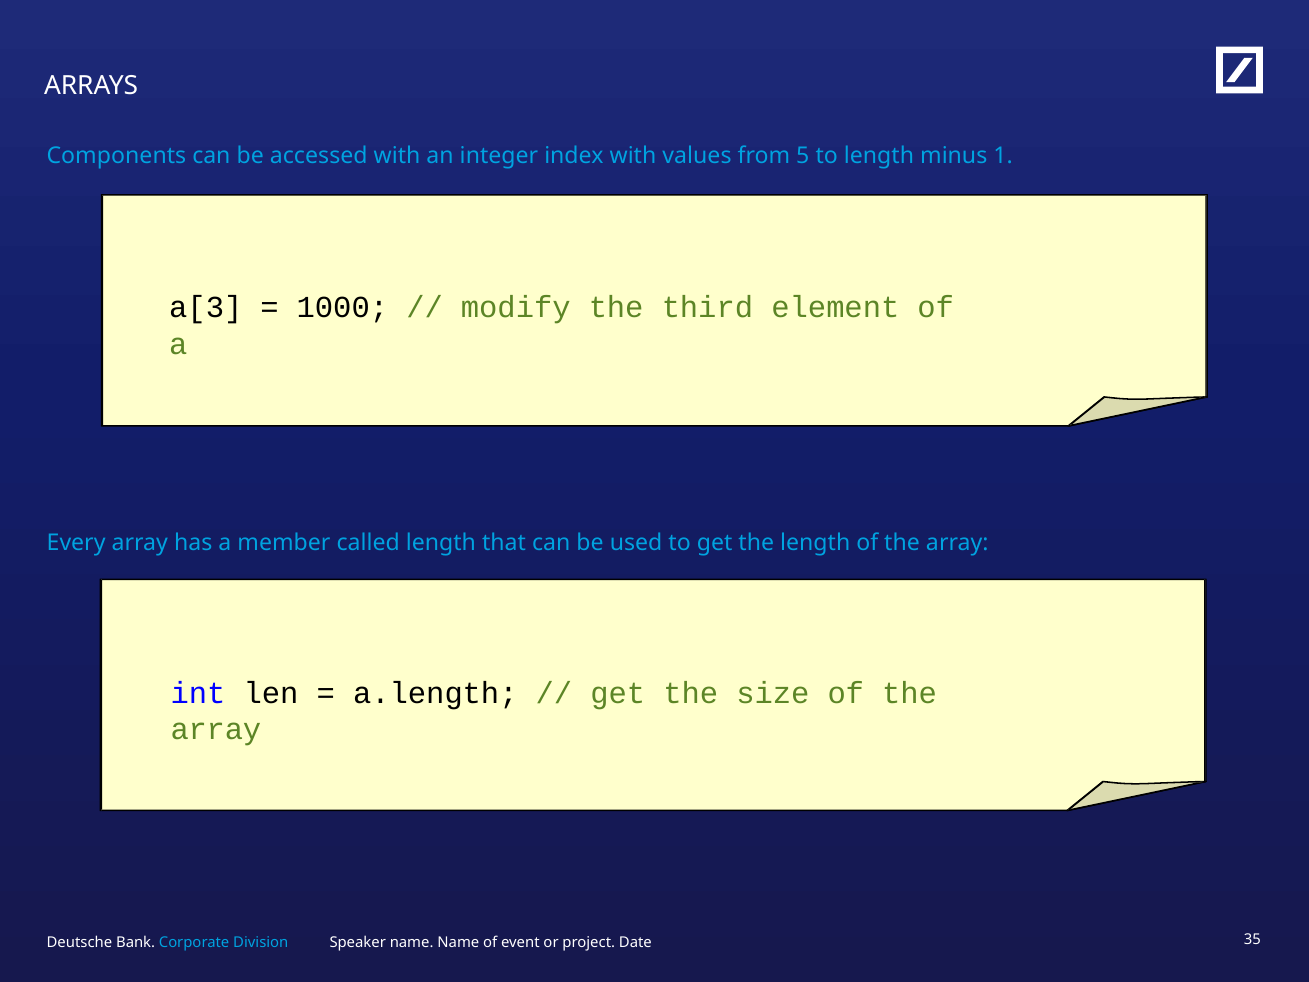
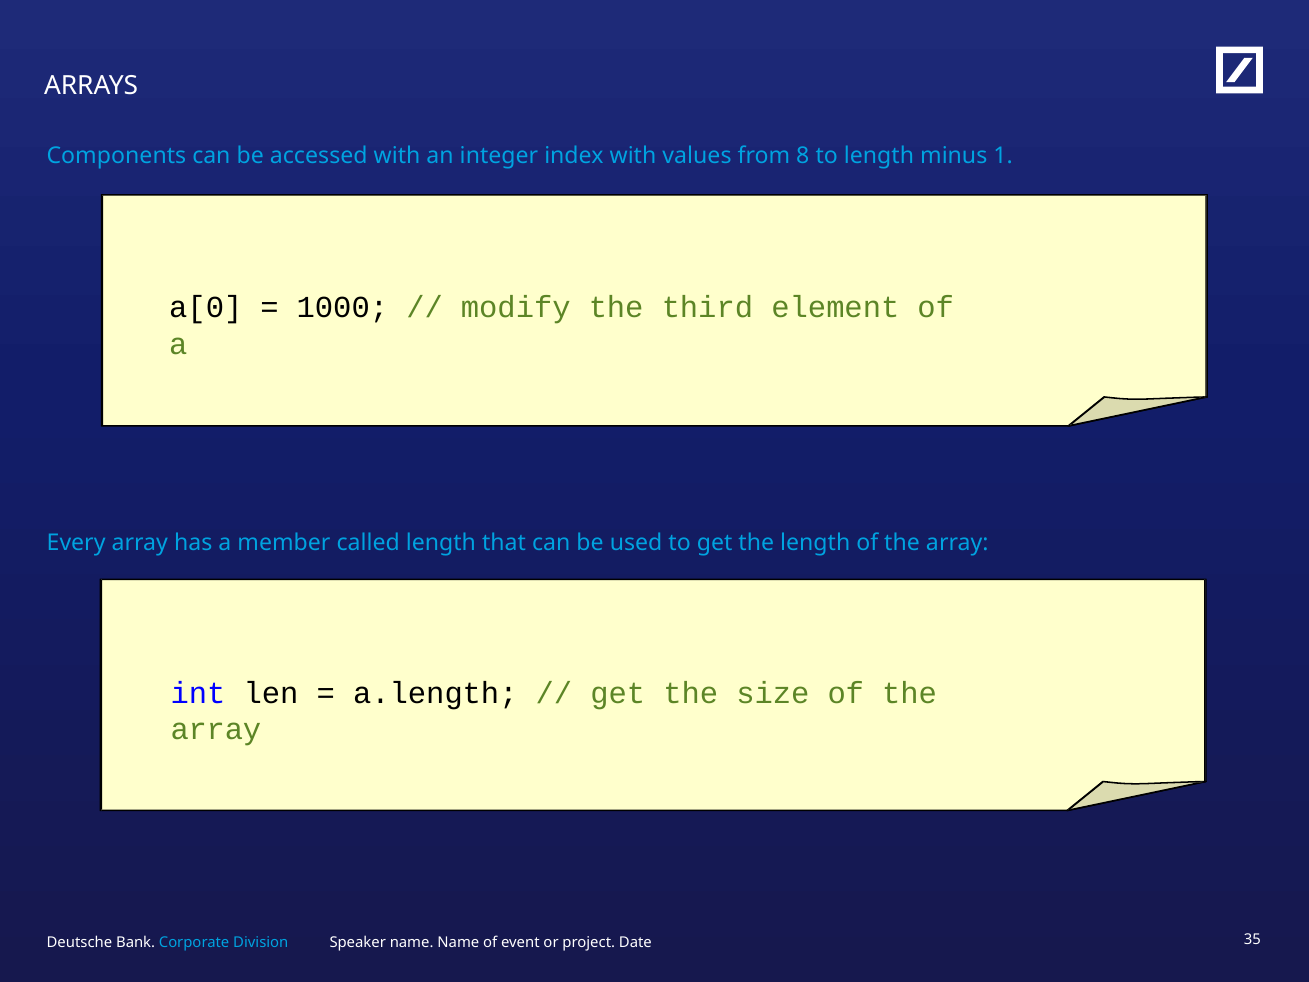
5: 5 -> 8
a[3: a[3 -> a[0
